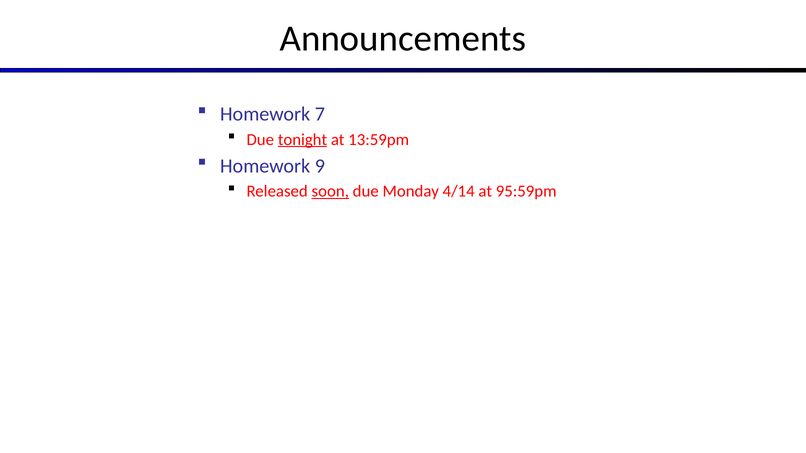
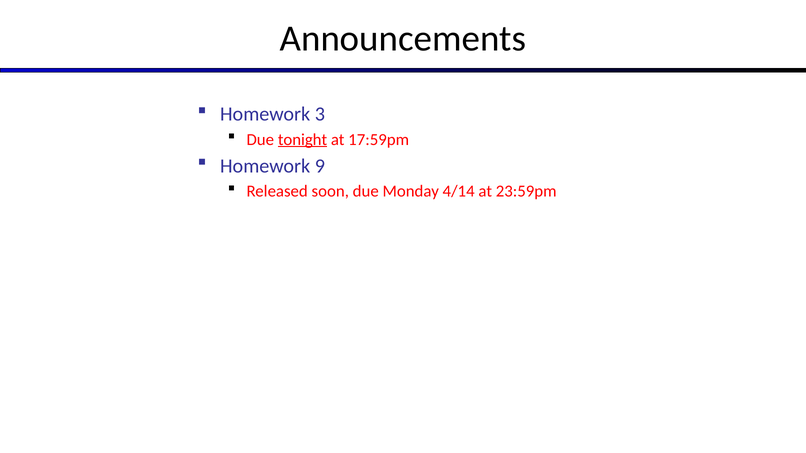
7: 7 -> 3
13:59pm: 13:59pm -> 17:59pm
soon underline: present -> none
95:59pm: 95:59pm -> 23:59pm
